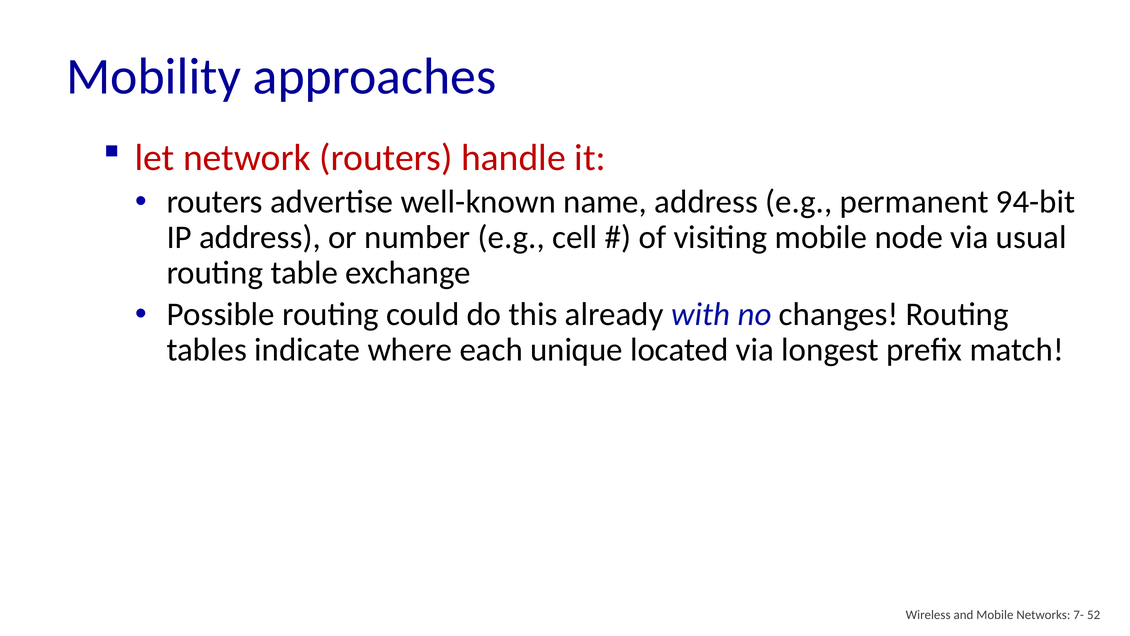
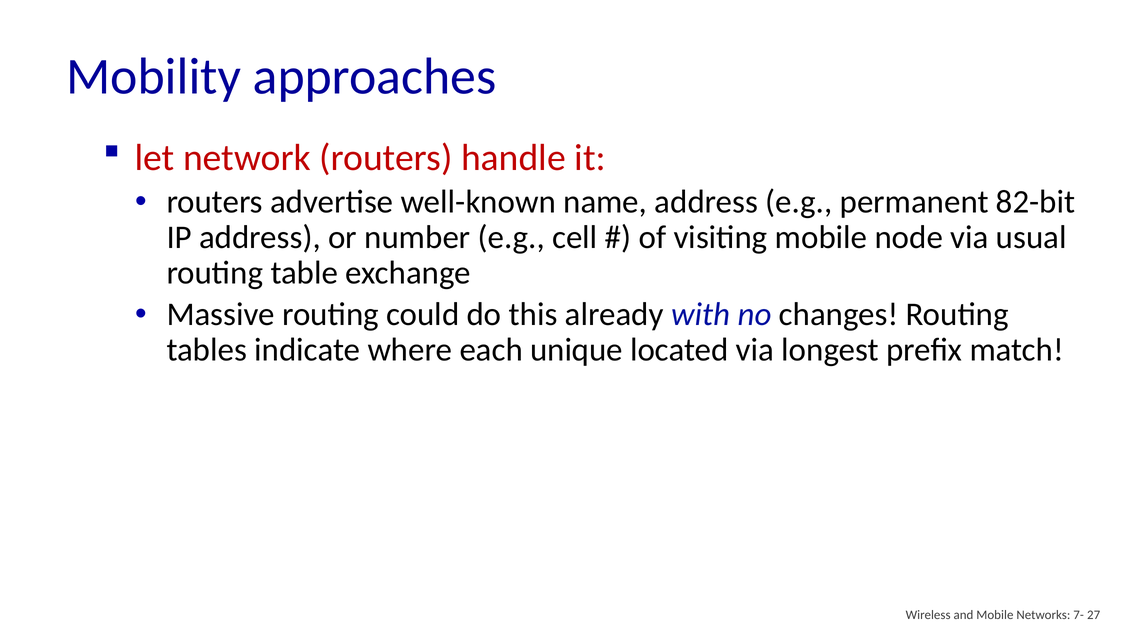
94-bit: 94-bit -> 82-bit
Possible: Possible -> Massive
52: 52 -> 27
